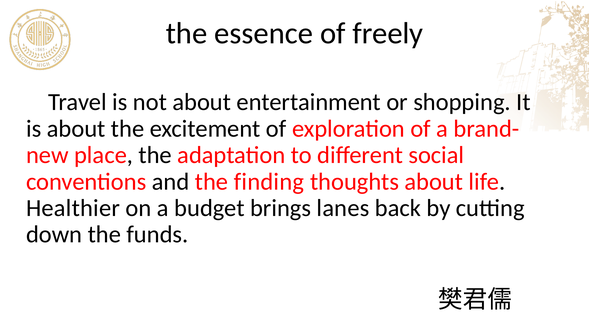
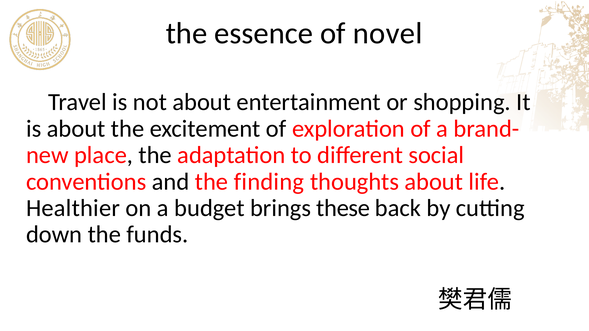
freely: freely -> novel
lanes: lanes -> these
